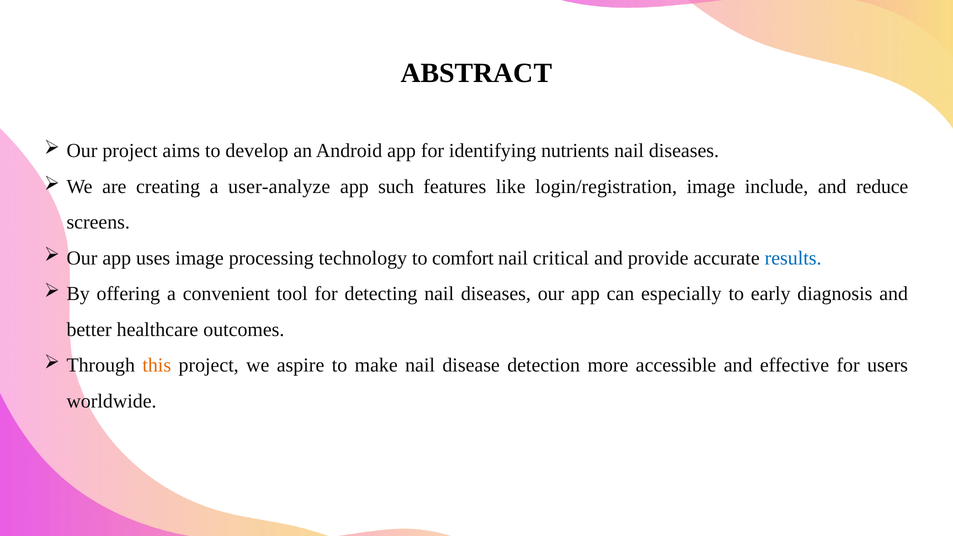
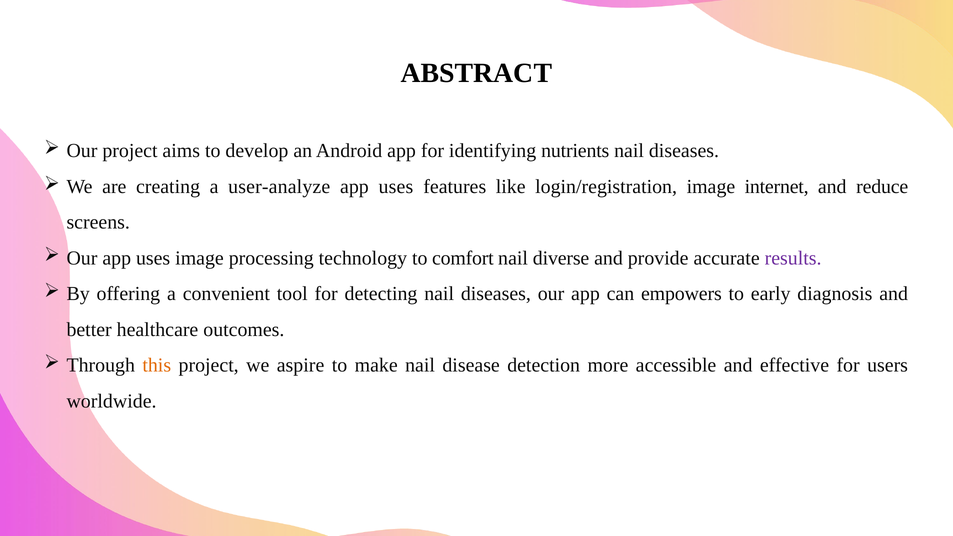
such at (396, 187): such -> uses
include: include -> internet
critical: critical -> diverse
results colour: blue -> purple
especially: especially -> empowers
